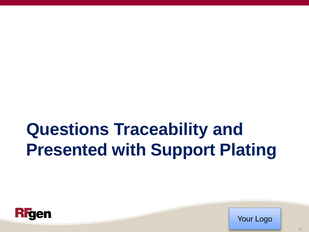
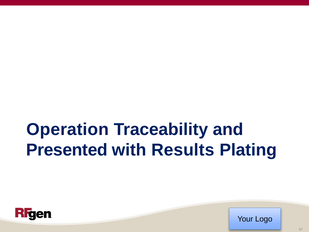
Questions: Questions -> Operation
Support: Support -> Results
